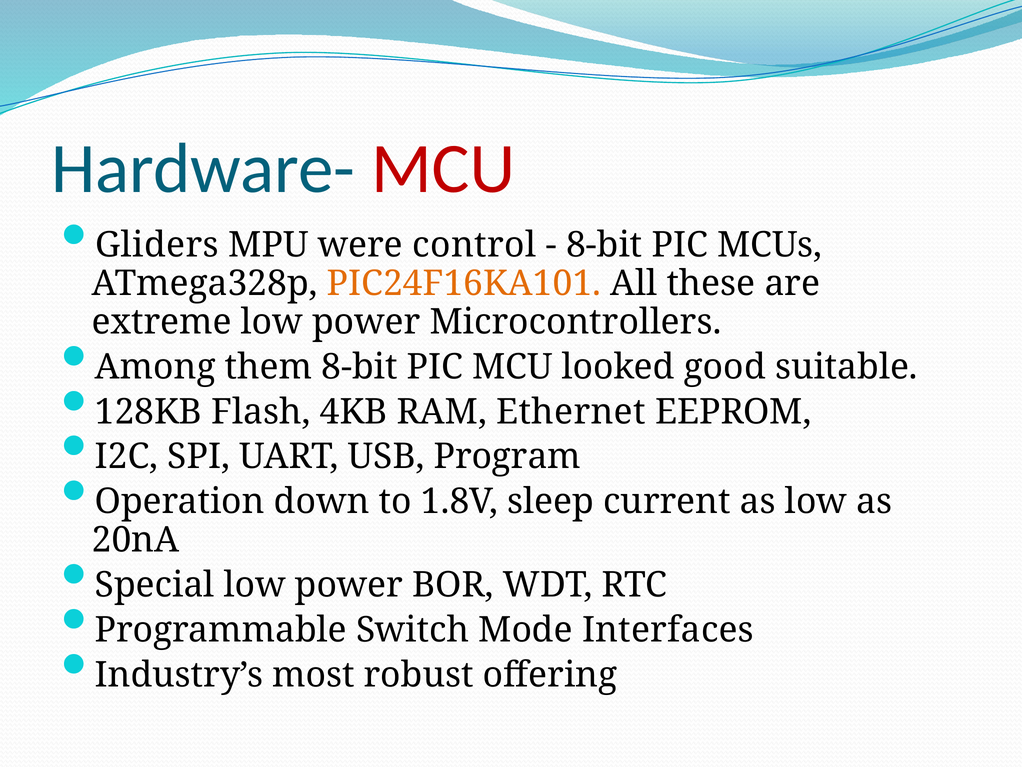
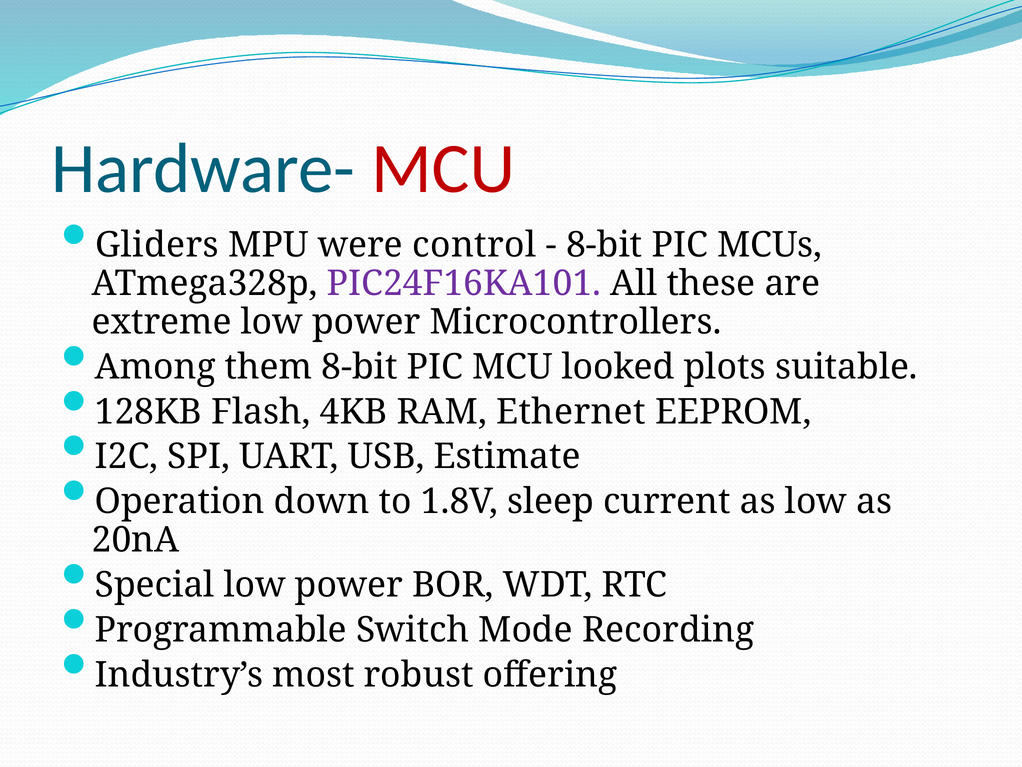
PIC24F16KA101 colour: orange -> purple
good: good -> plots
Program: Program -> Estimate
Interfaces: Interfaces -> Recording
